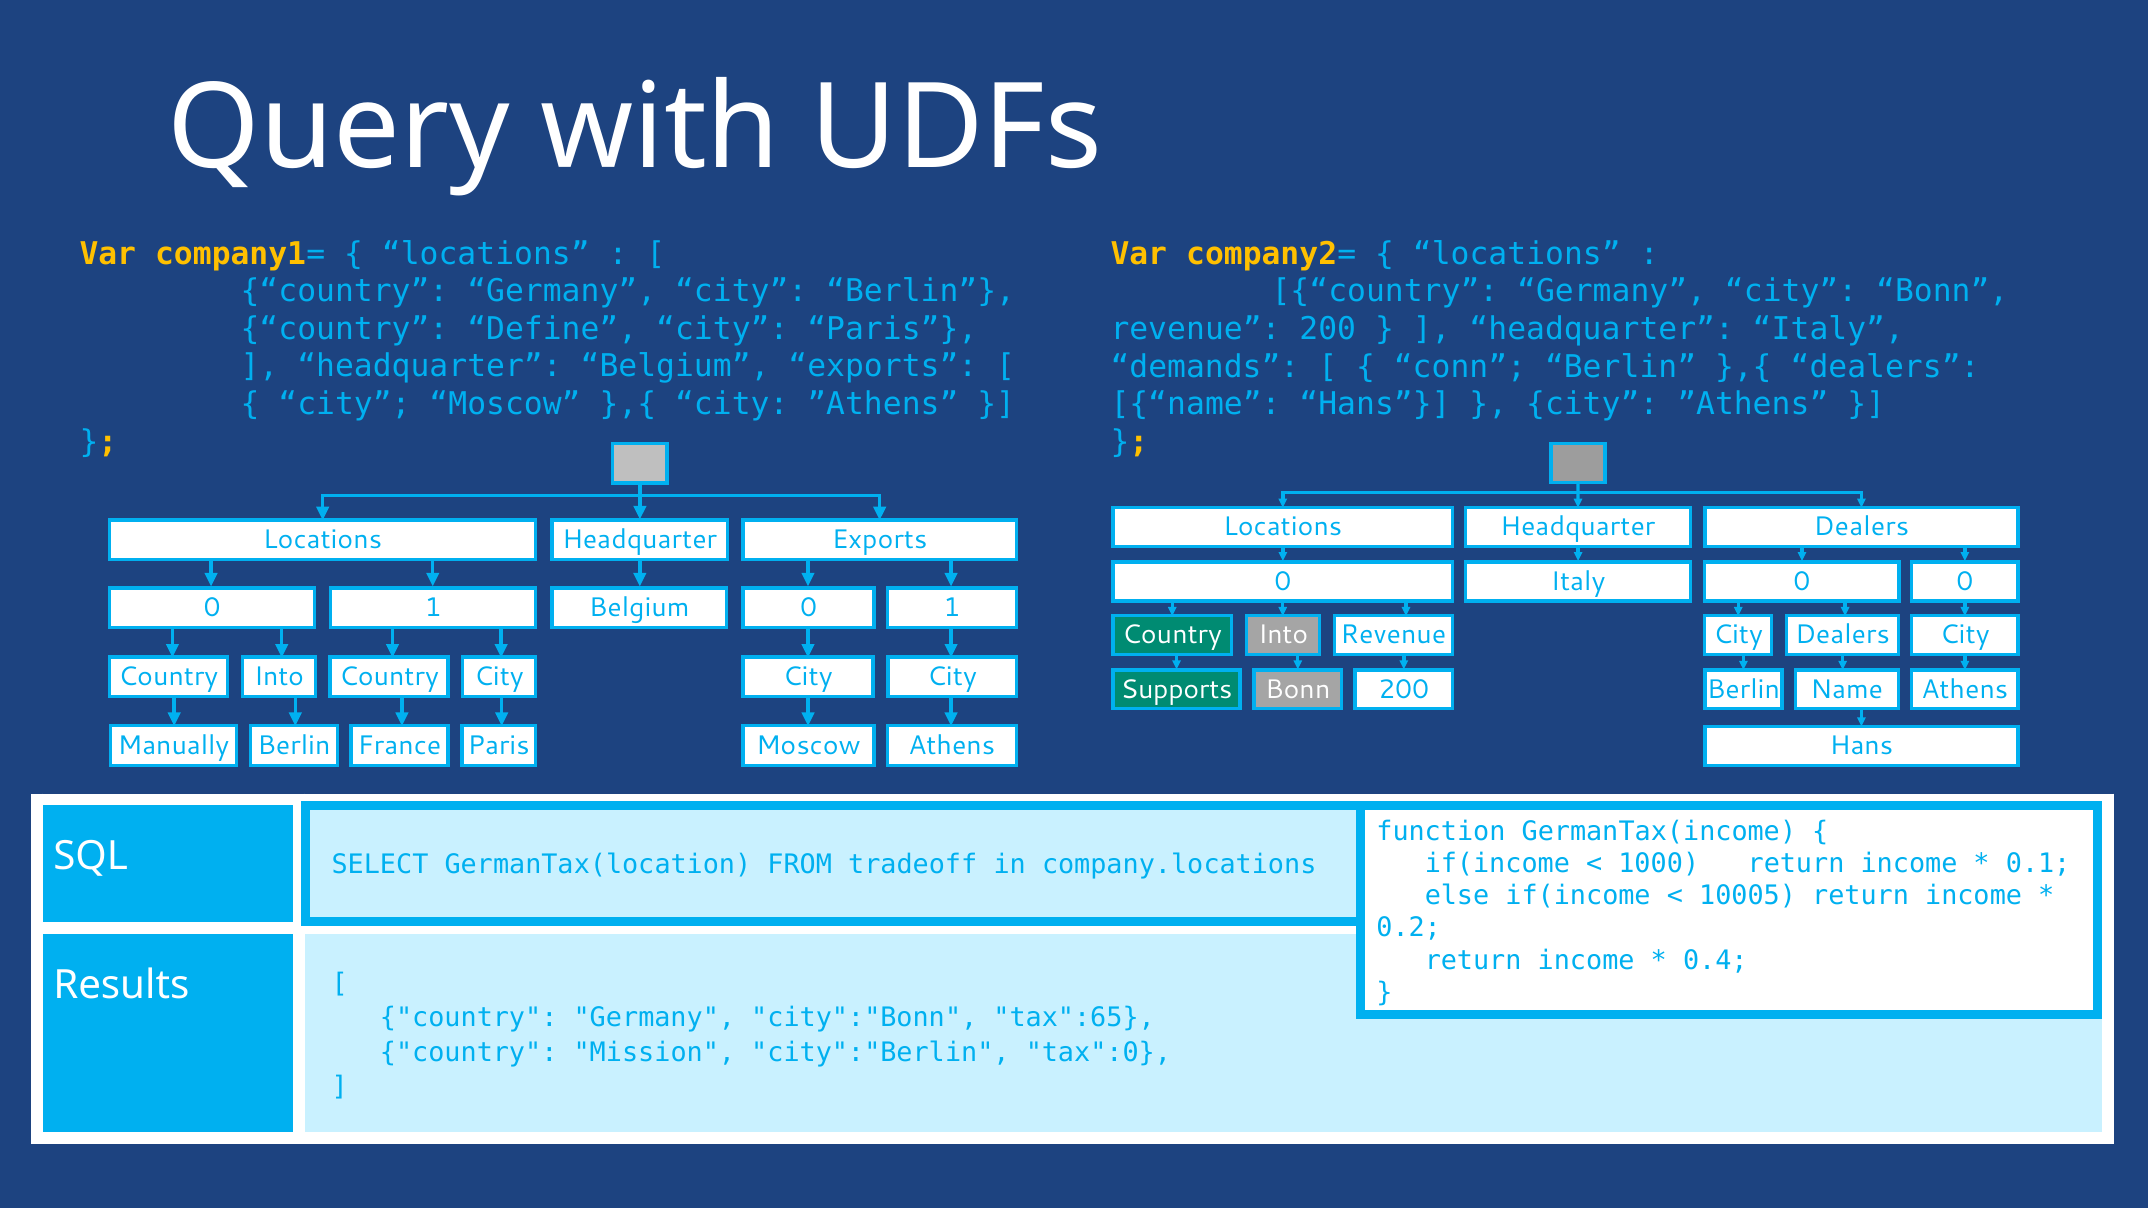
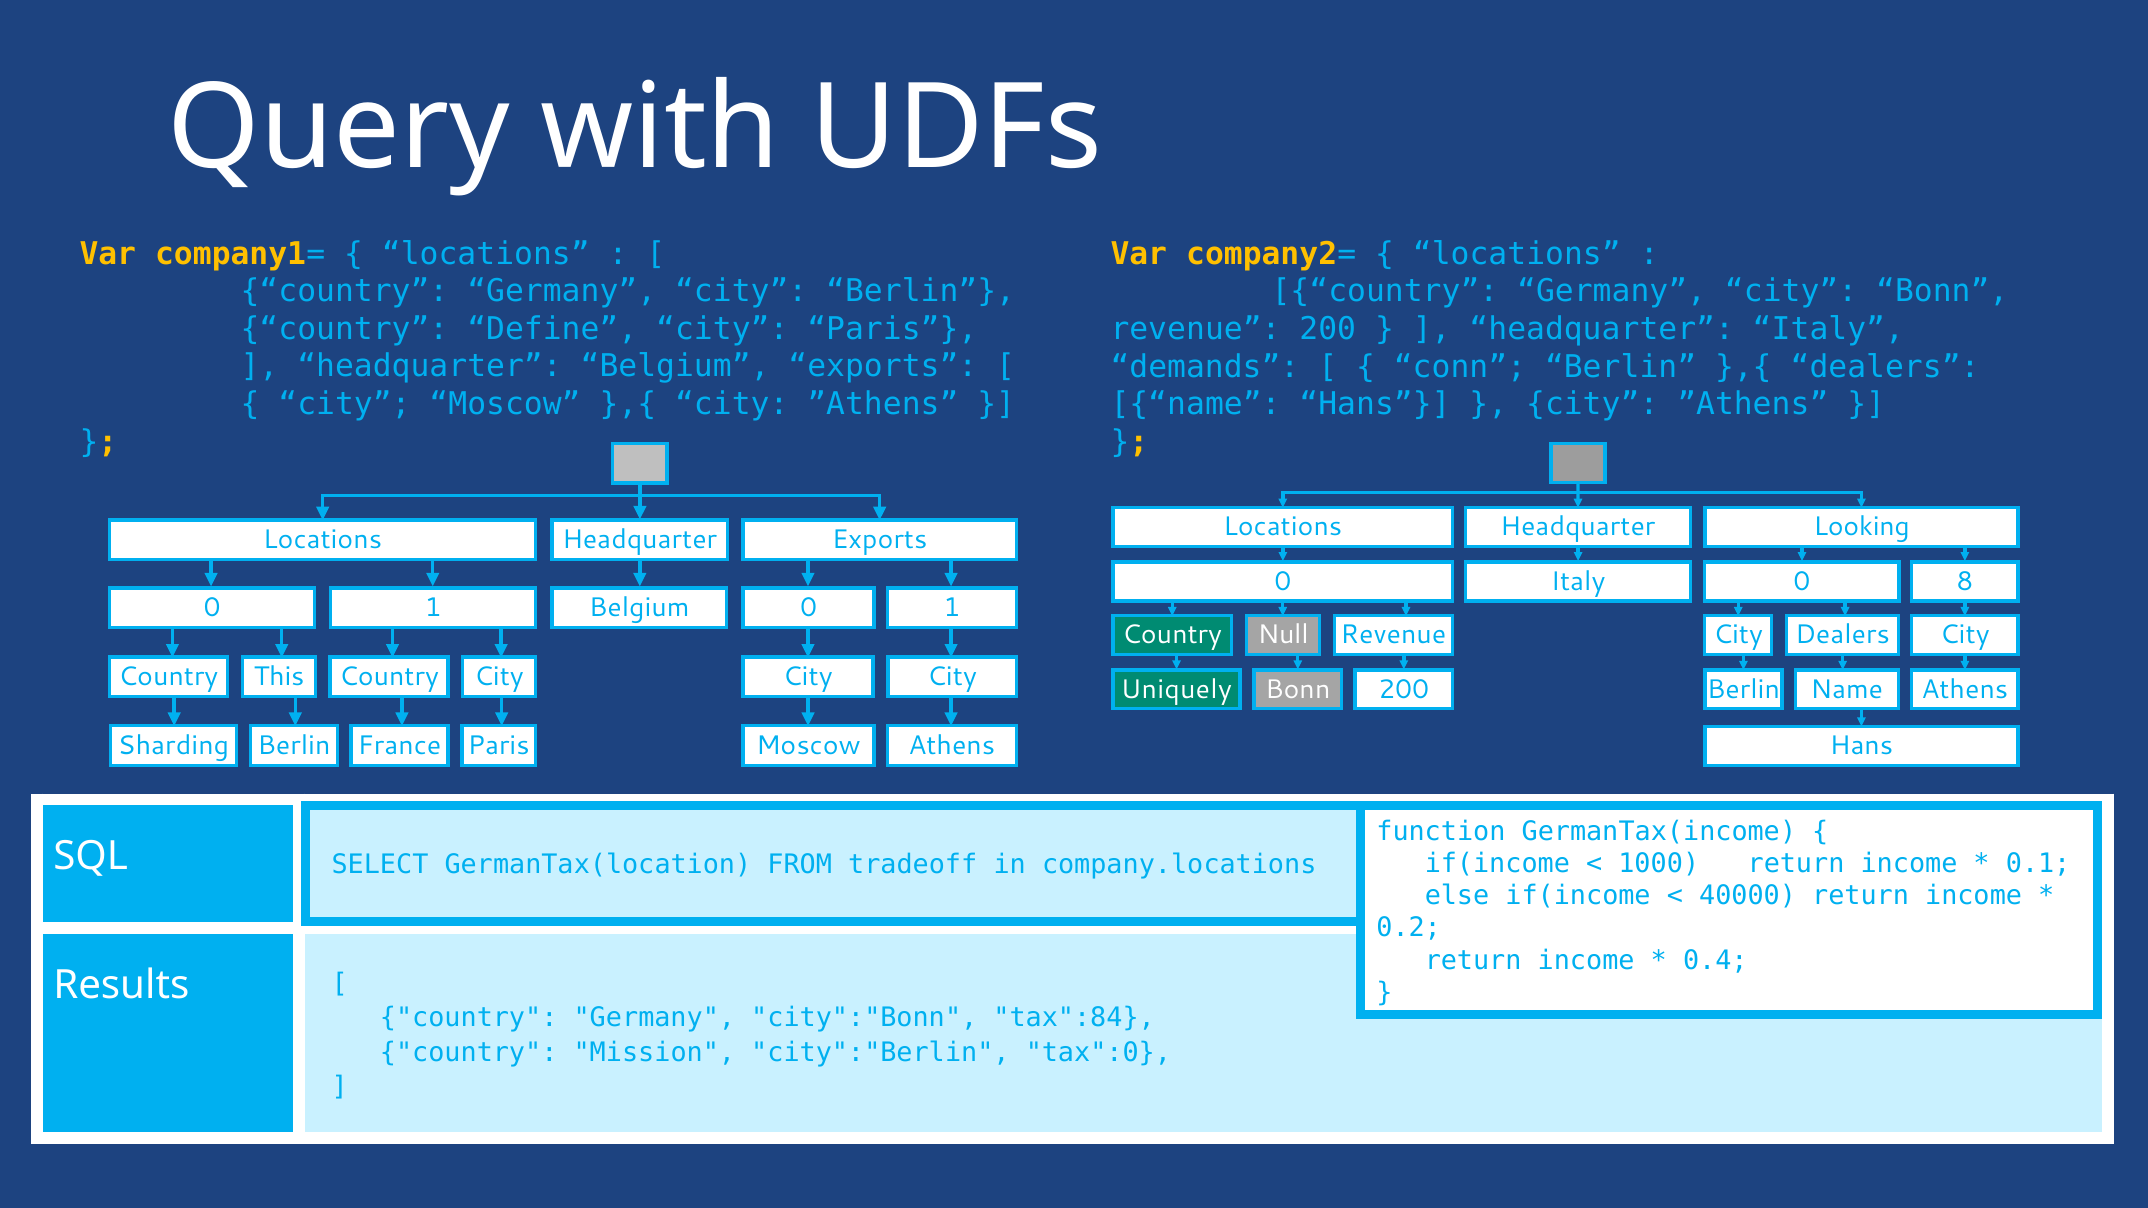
Headquarter Dealers: Dealers -> Looking
0 0: 0 -> 8
Into at (1283, 635): Into -> Null
Into at (279, 677): Into -> This
Supports: Supports -> Uniquely
Manually: Manually -> Sharding
10005: 10005 -> 40000
tax":65: tax":65 -> tax":84
